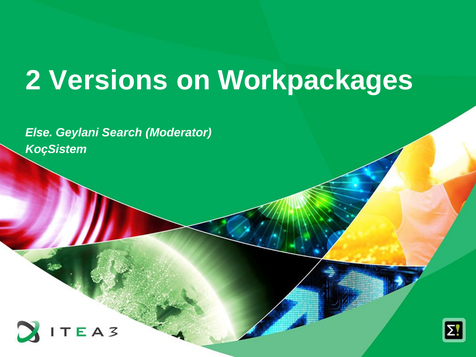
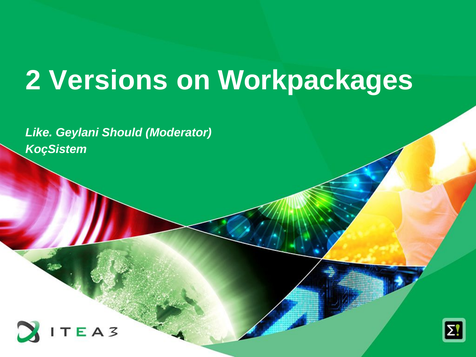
Else: Else -> Like
Search: Search -> Should
